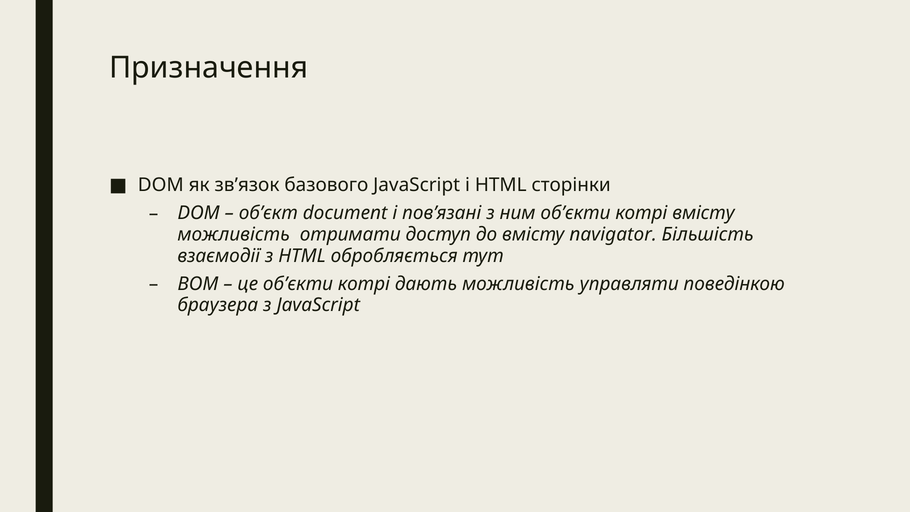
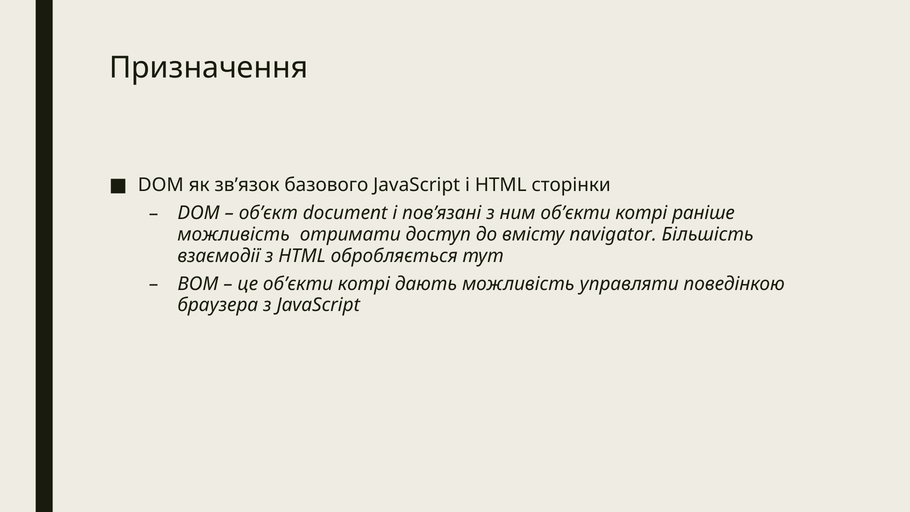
котрі вмісту: вмісту -> раніше
